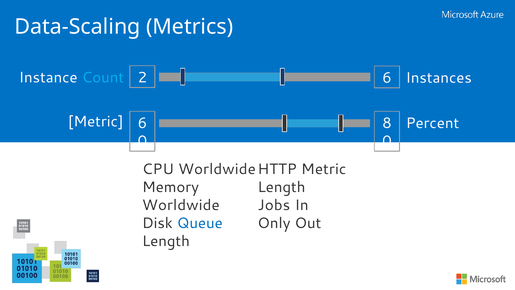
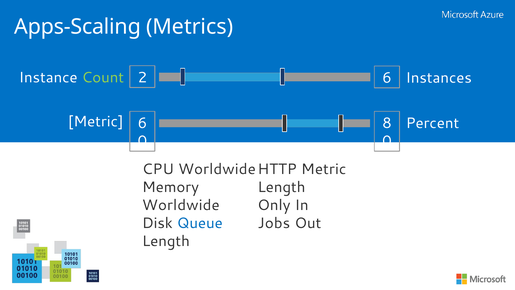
Data-Scaling: Data-Scaling -> Apps-Scaling
Count colour: light blue -> light green
Jobs: Jobs -> Only
Only: Only -> Jobs
